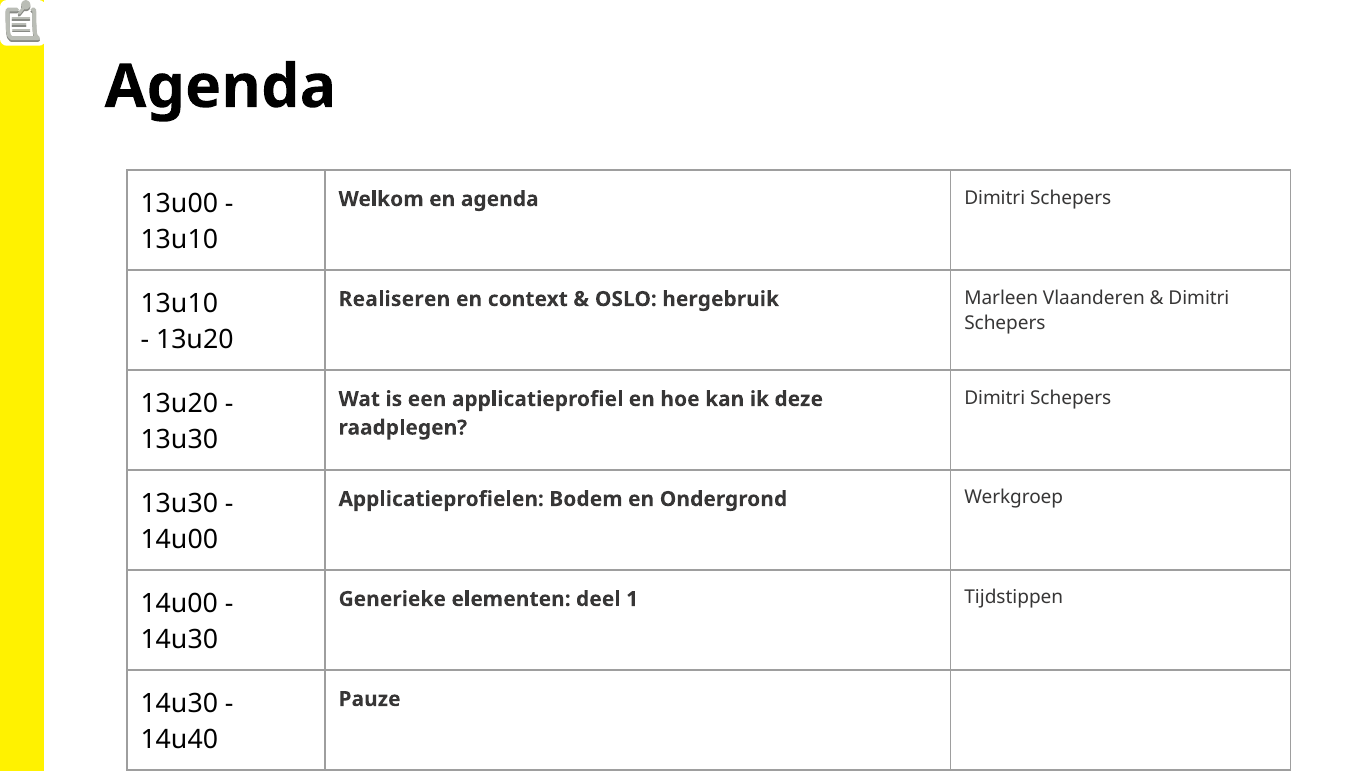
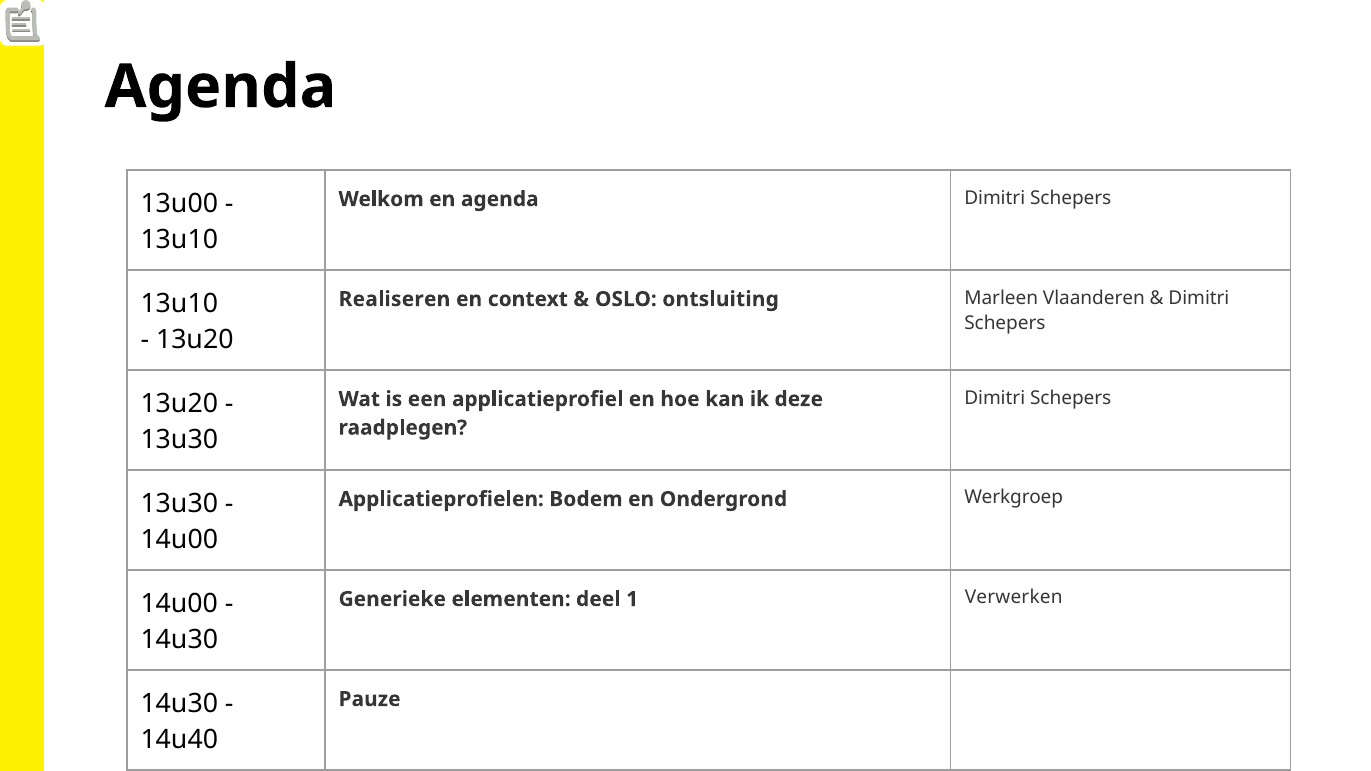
hergebruik: hergebruik -> ontsluiting
Tijdstippen: Tijdstippen -> Verwerken
